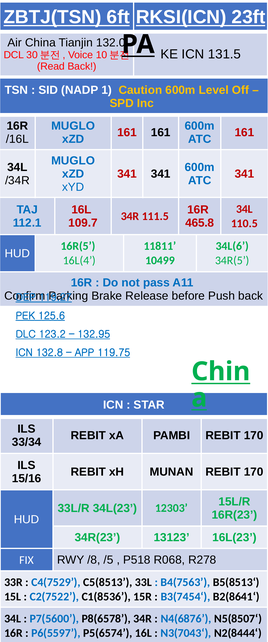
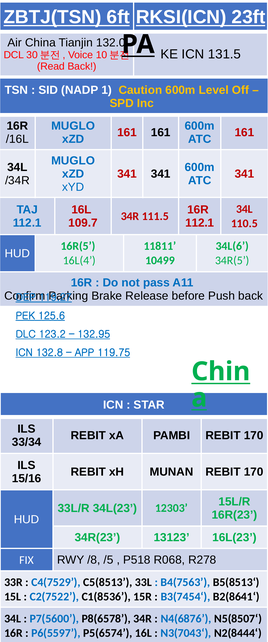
465.8 at (200, 223): 465.8 -> 112.1
